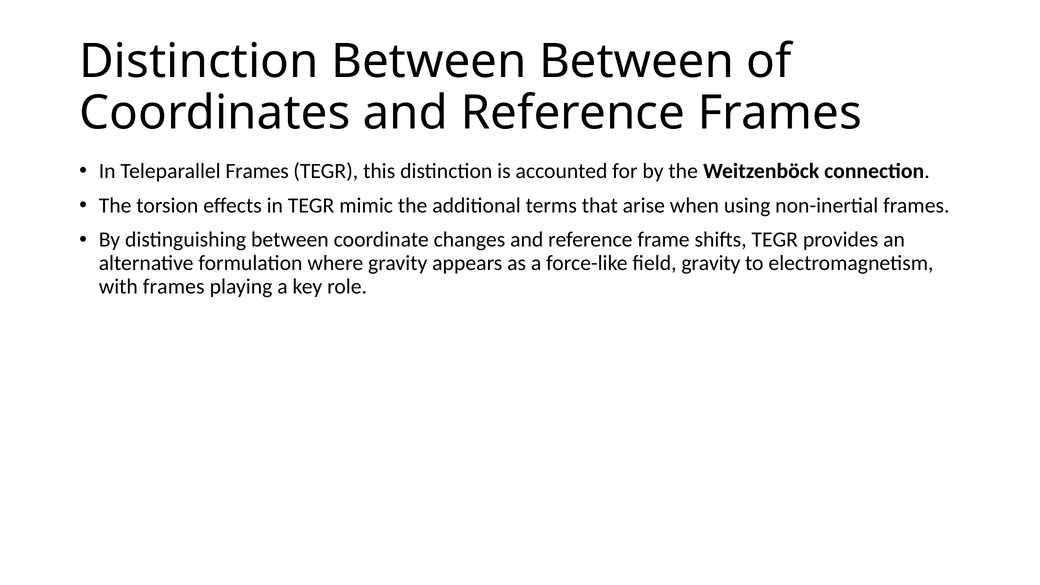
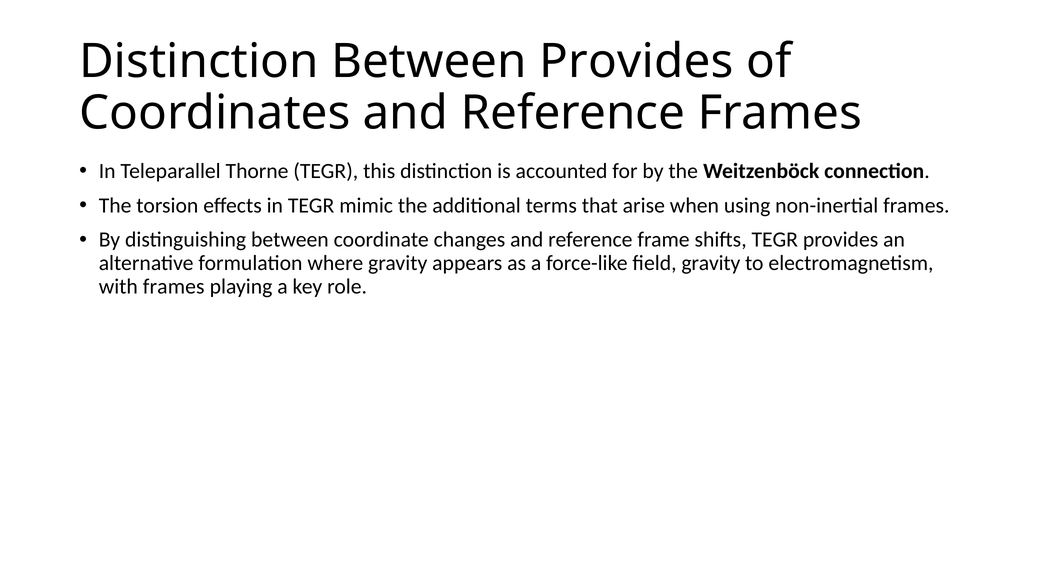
Between Between: Between -> Provides
Teleparallel Frames: Frames -> Thorne
